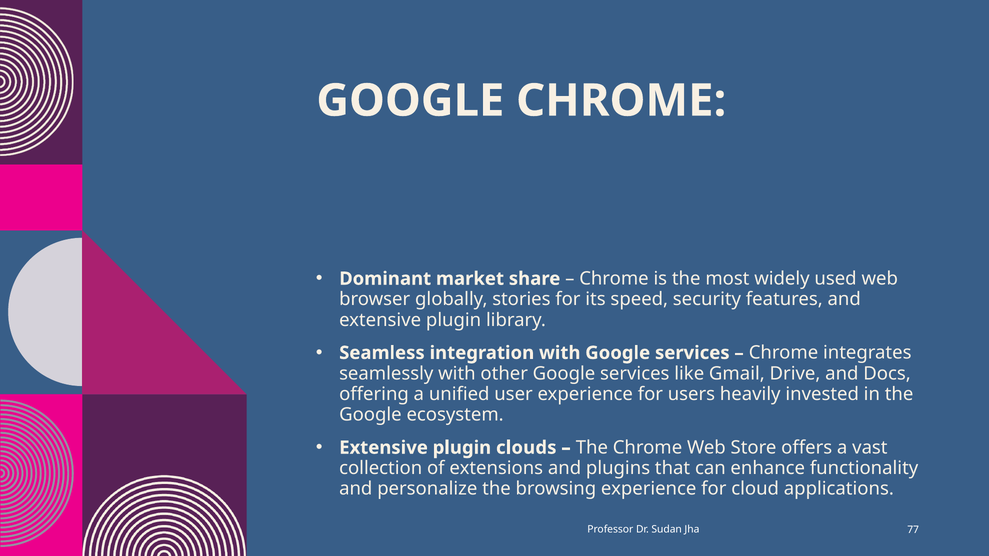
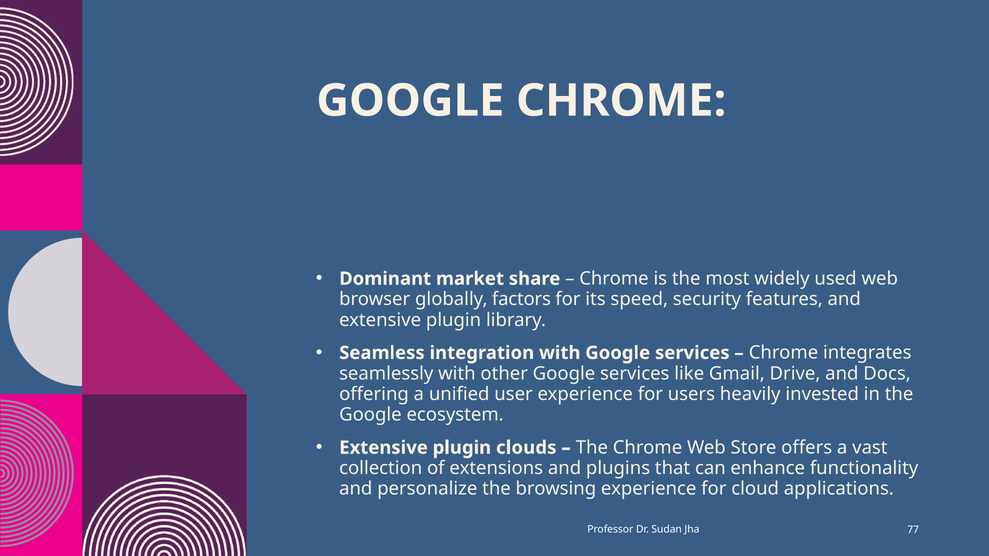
stories: stories -> factors
